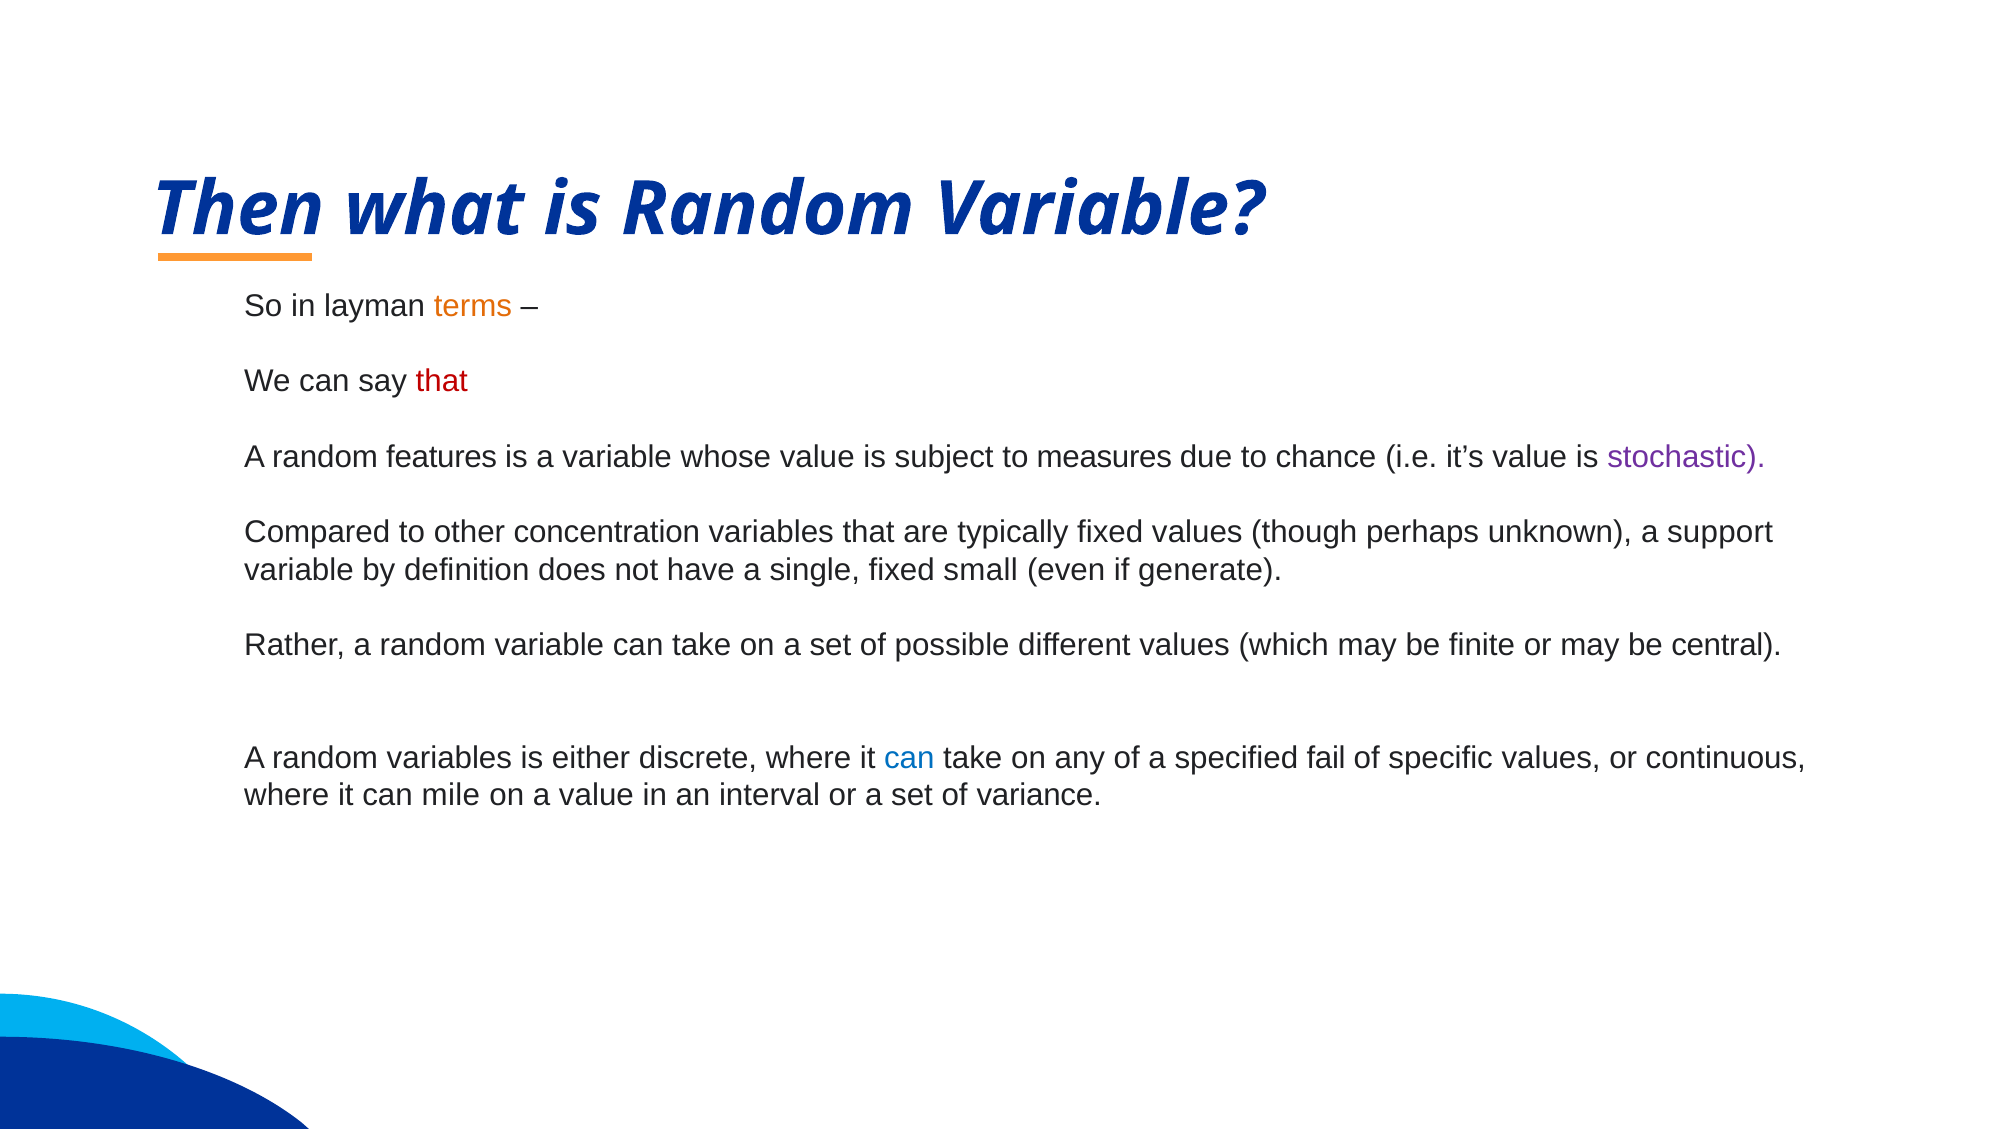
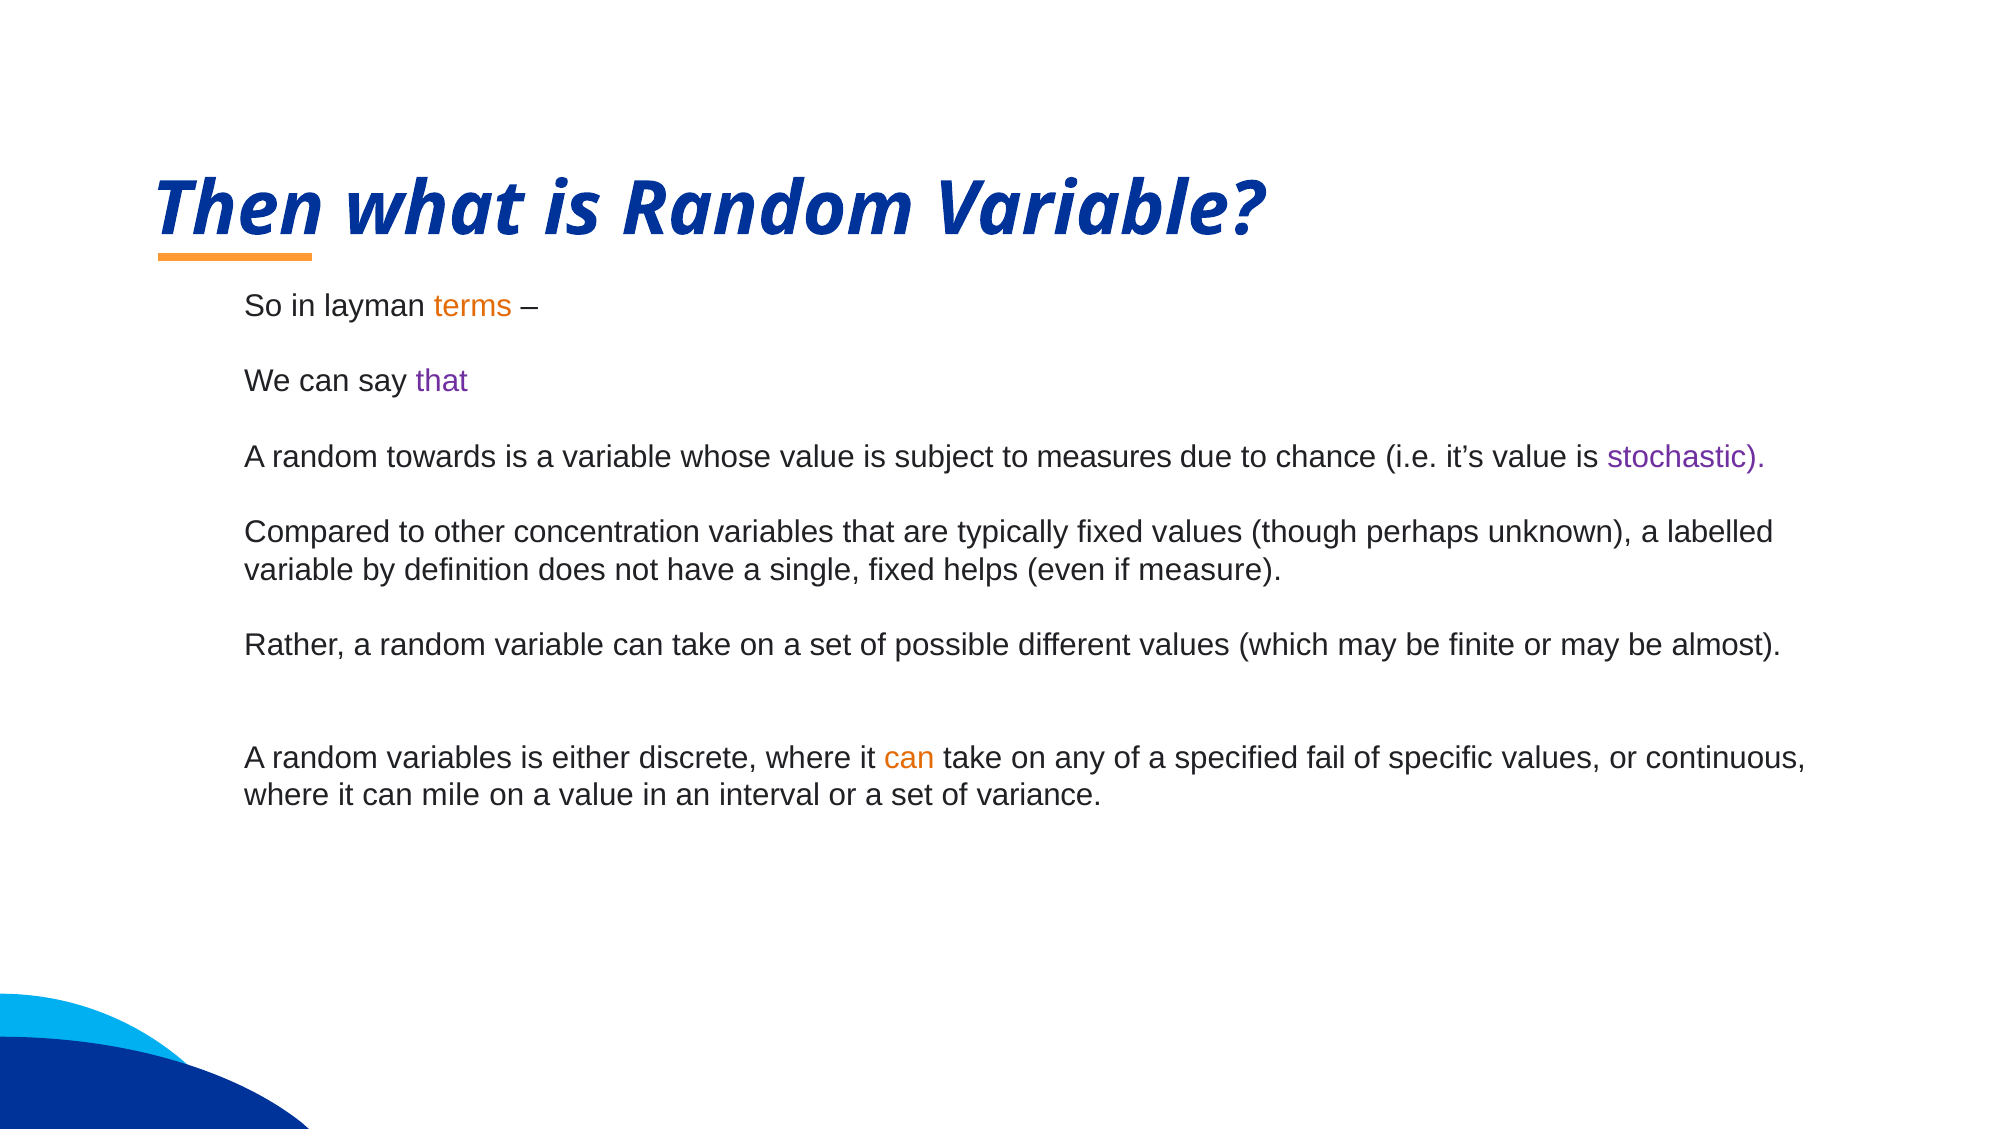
that at (442, 381) colour: red -> purple
features: features -> towards
support: support -> labelled
small: small -> helps
generate: generate -> measure
central: central -> almost
can at (909, 757) colour: blue -> orange
